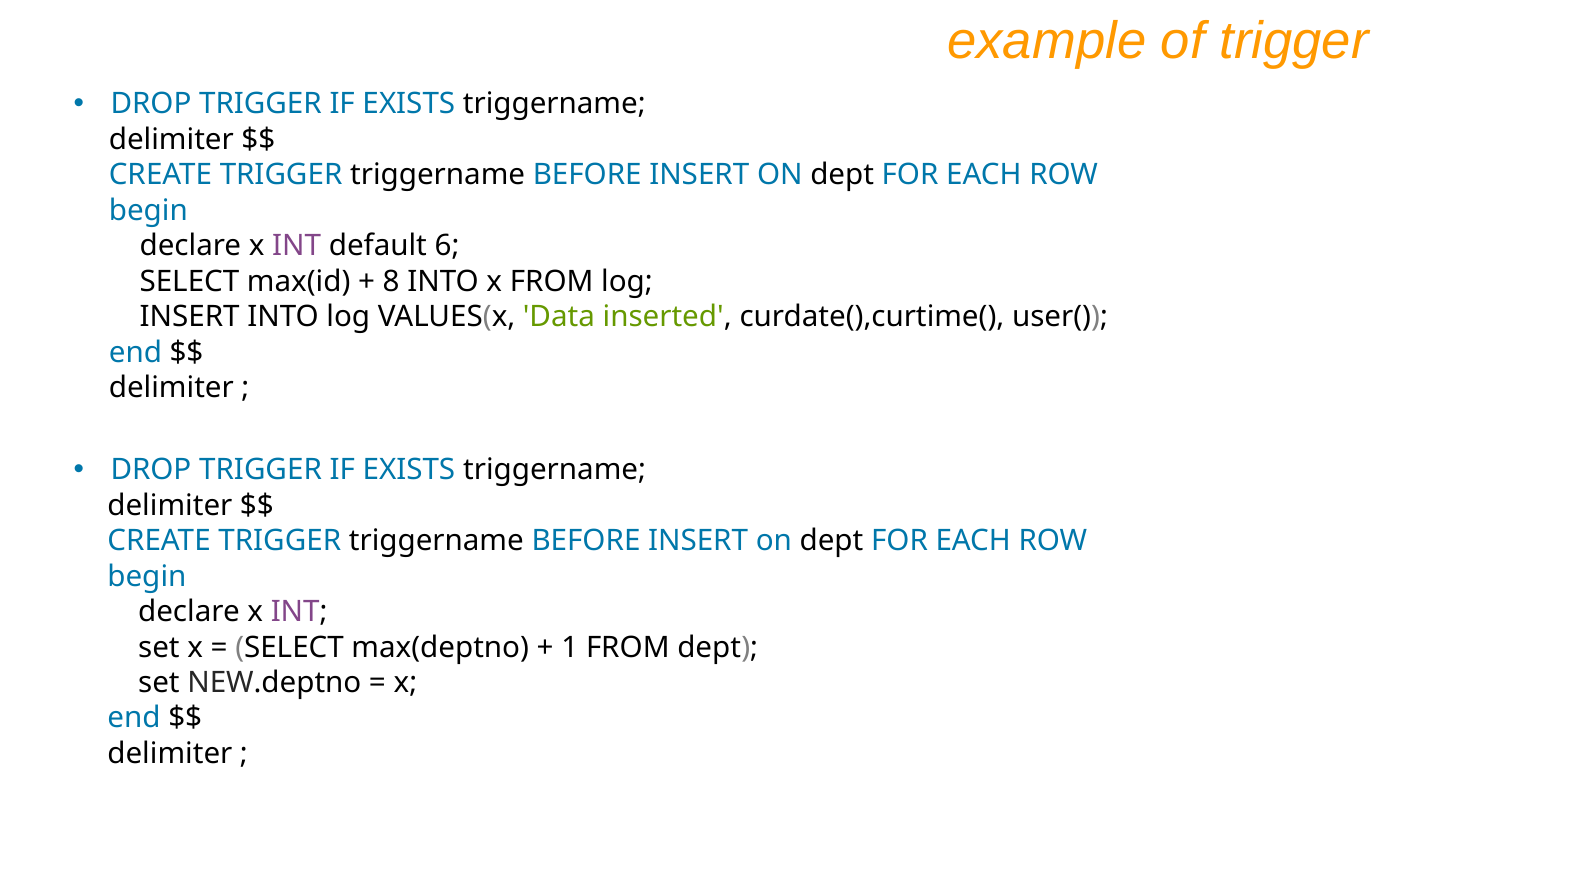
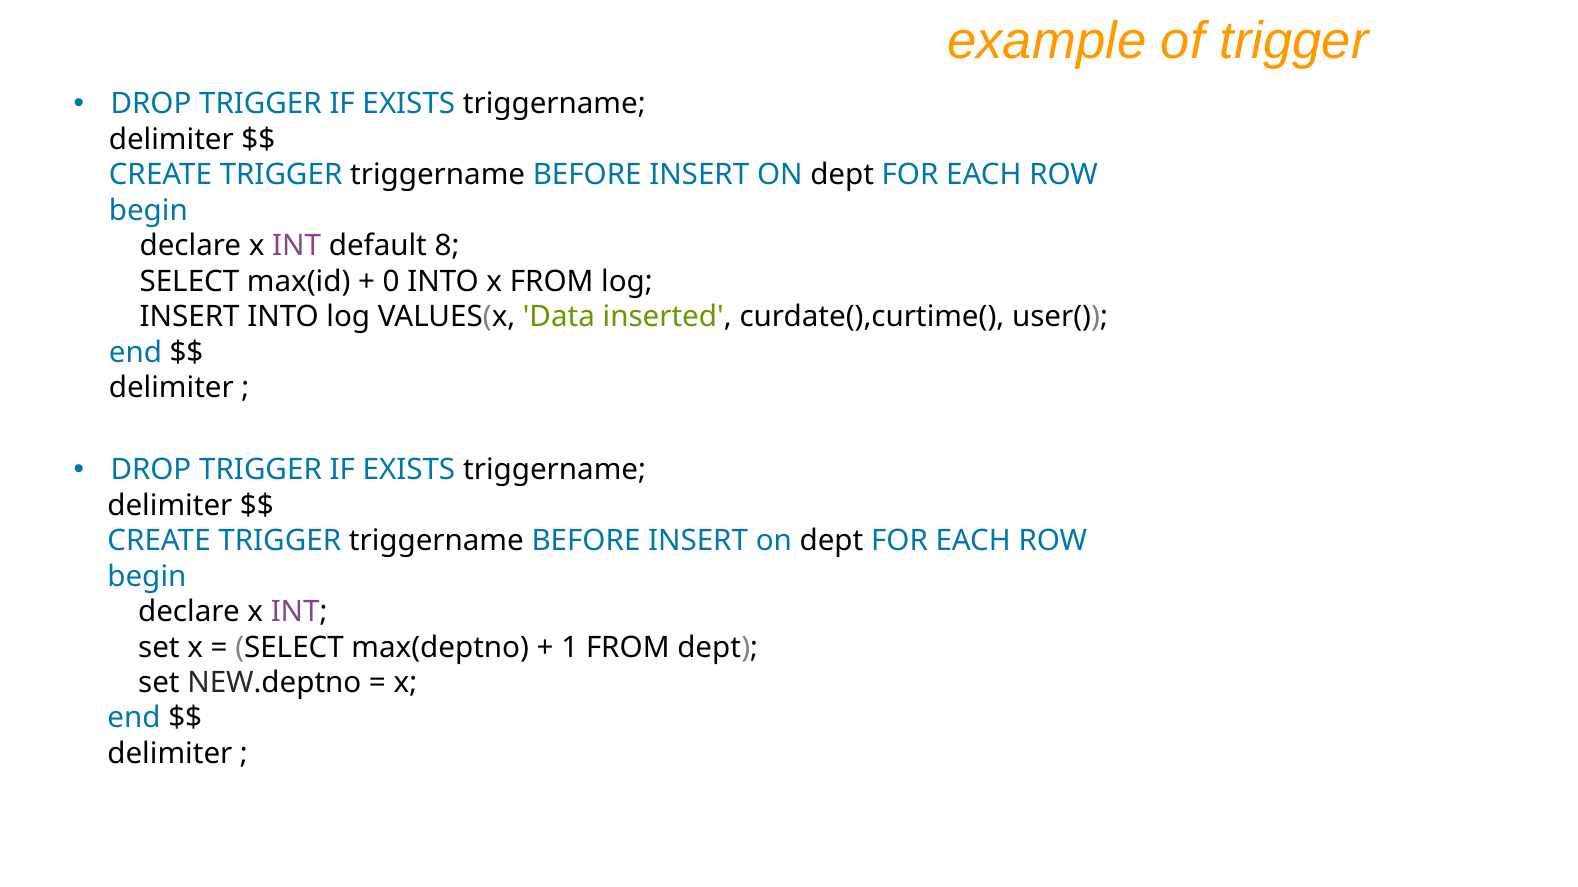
6: 6 -> 8
8: 8 -> 0
